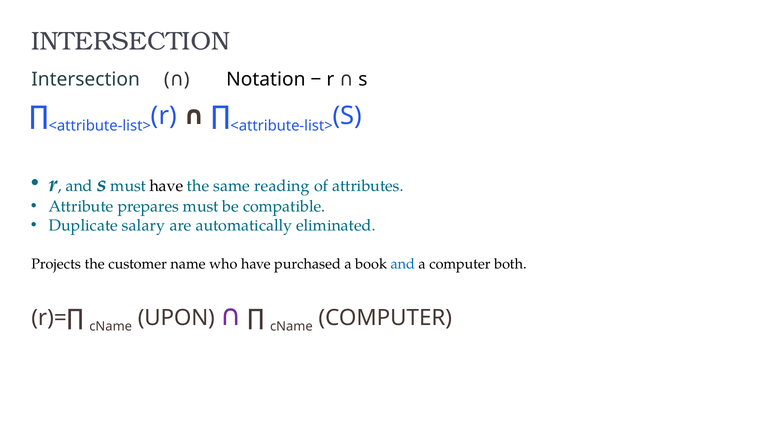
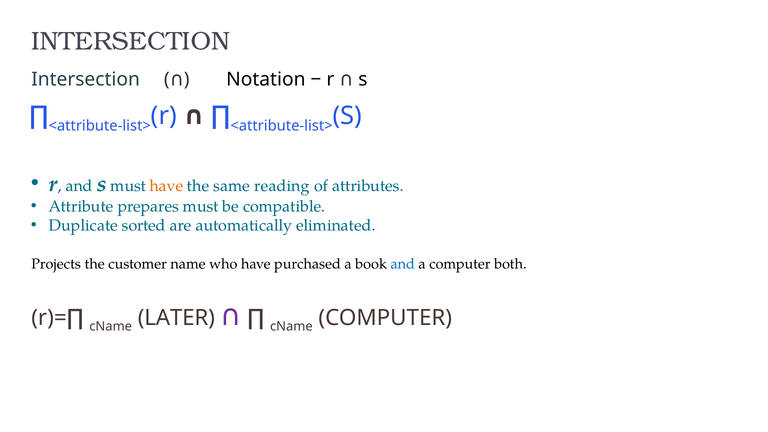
have at (167, 186) colour: black -> orange
salary: salary -> sorted
UPON: UPON -> LATER
